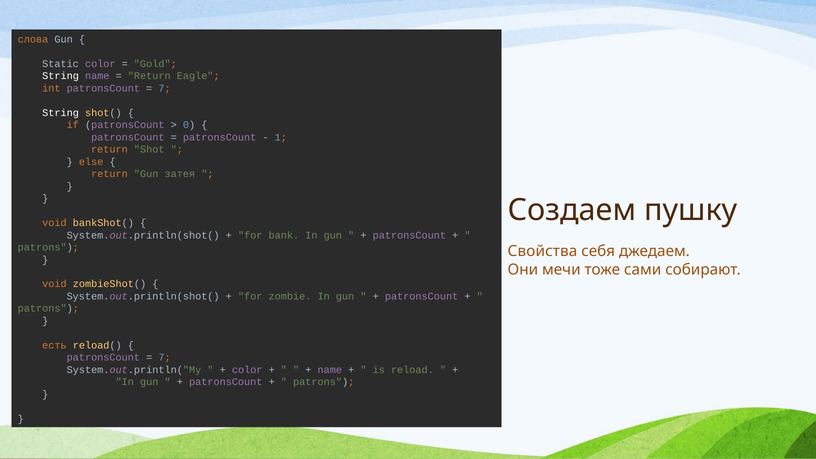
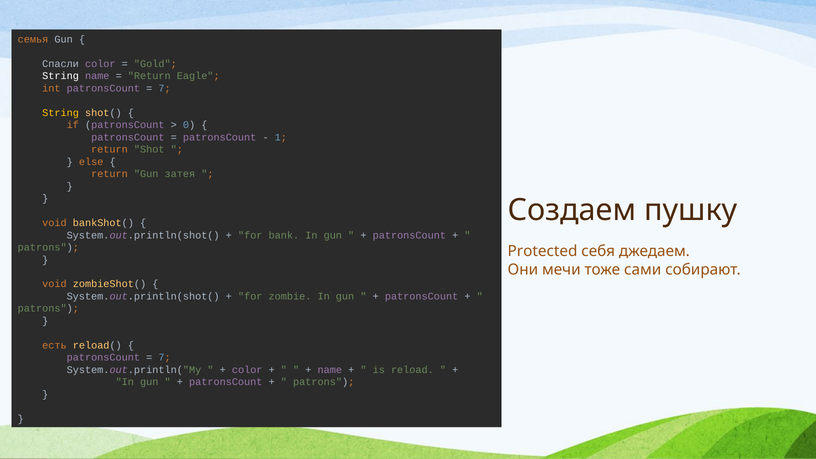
слова: слова -> семья
Static: Static -> Спасли
String at (61, 113) colour: white -> yellow
Свойства: Свойства -> Protected
